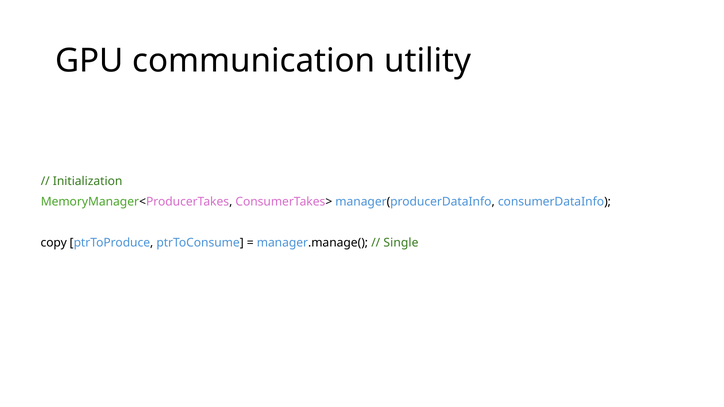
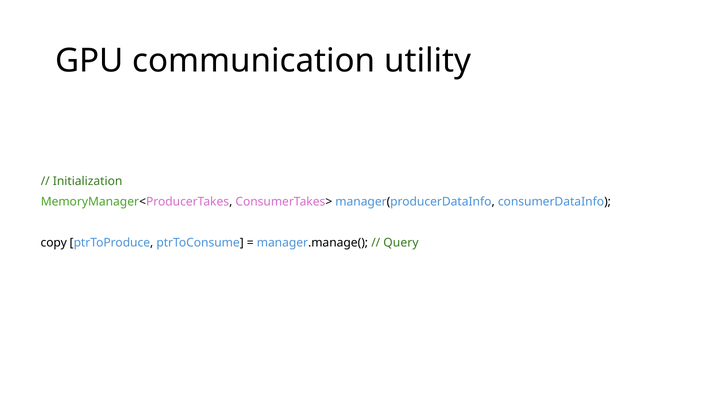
Single: Single -> Query
